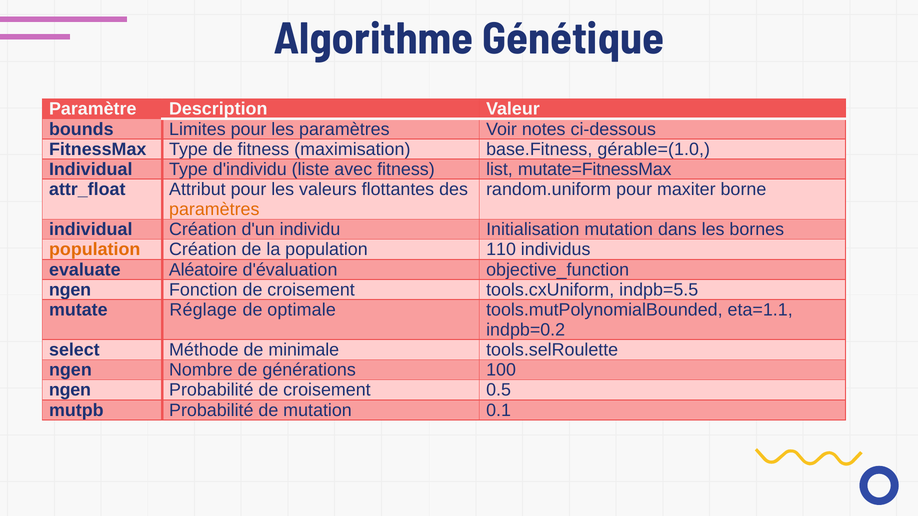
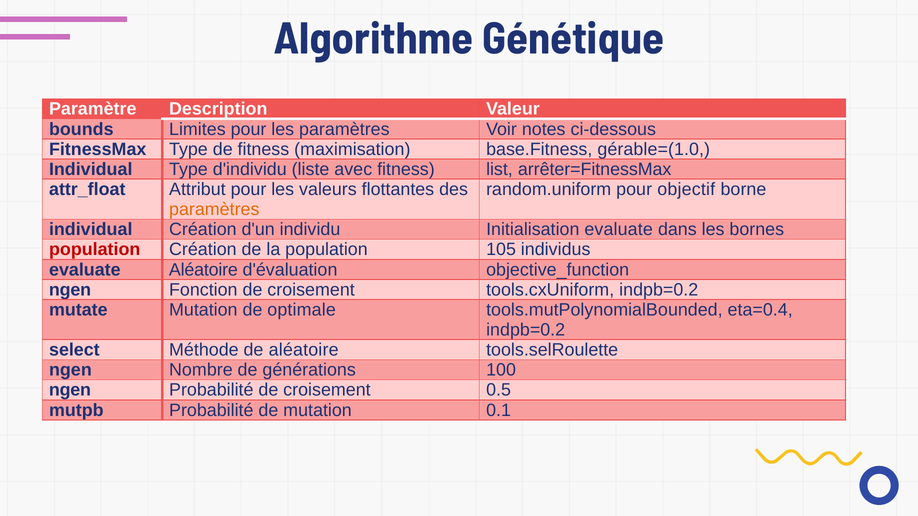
mutate=FitnessMax: mutate=FitnessMax -> arrêter=FitnessMax
maxiter: maxiter -> objectif
Initialisation mutation: mutation -> evaluate
population at (95, 250) colour: orange -> red
110: 110 -> 105
tools.cxUniform indpb=5.5: indpb=5.5 -> indpb=0.2
mutate Réglage: Réglage -> Mutation
eta=1.1: eta=1.1 -> eta=0.4
de minimale: minimale -> aléatoire
